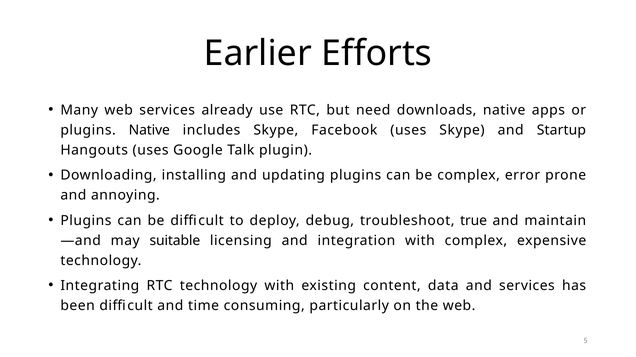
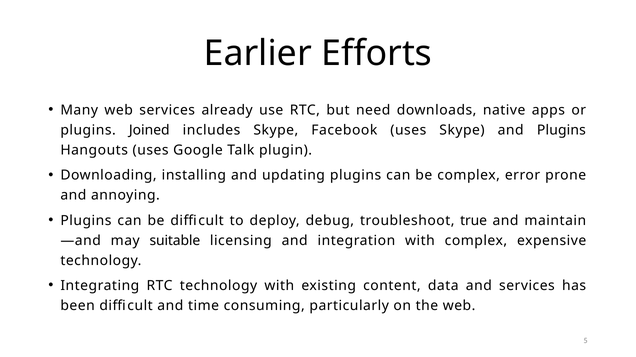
plugins Native: Native -> Joined
and Startup: Startup -> Plugins
